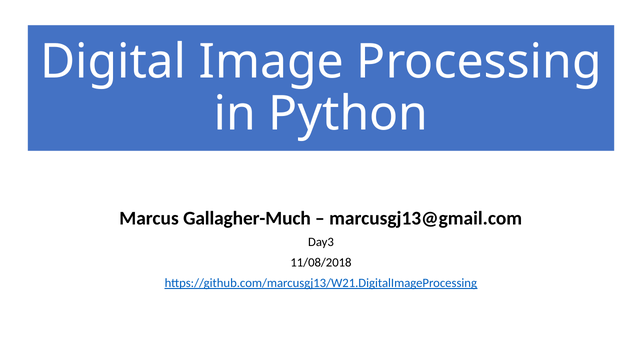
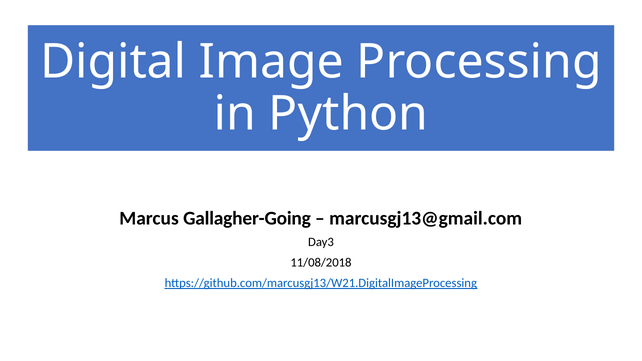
Gallagher-Much: Gallagher-Much -> Gallagher-Going
